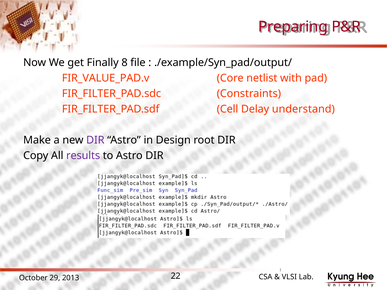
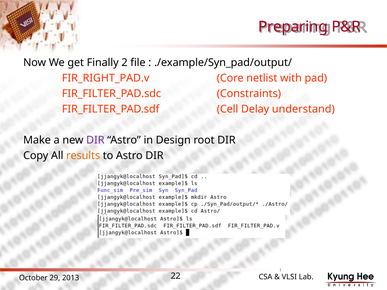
8: 8 -> 2
FIR_VALUE_PAD.v: FIR_VALUE_PAD.v -> FIR_RIGHT_PAD.v
results colour: purple -> orange
